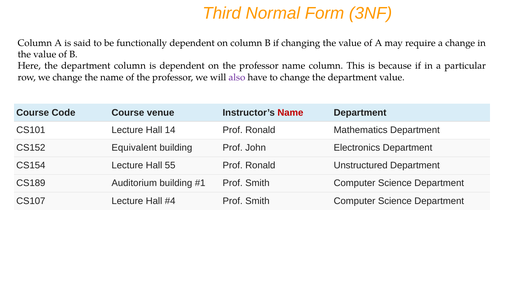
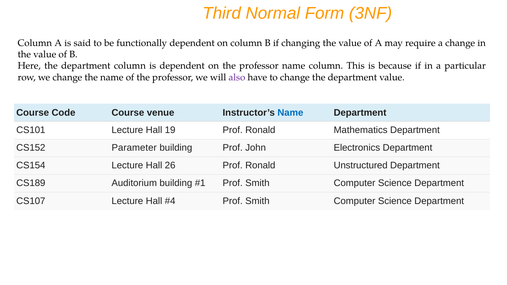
Name at (290, 113) colour: red -> blue
14: 14 -> 19
Equivalent: Equivalent -> Parameter
55: 55 -> 26
